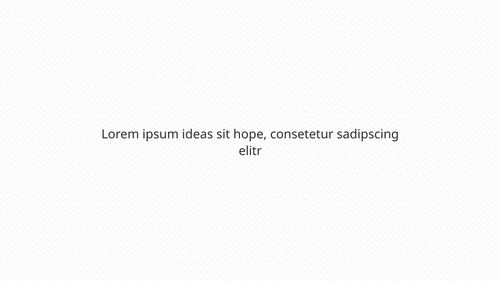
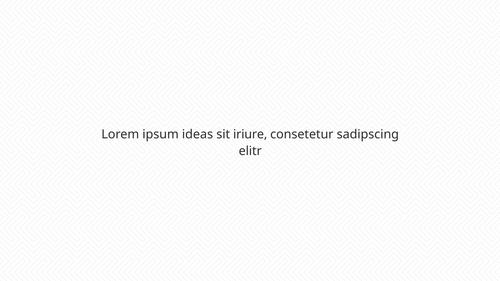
hope: hope -> iriure
